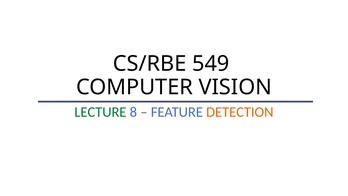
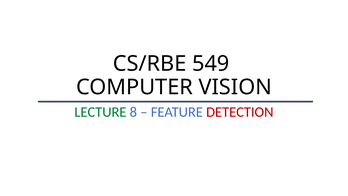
DETECTION colour: orange -> red
